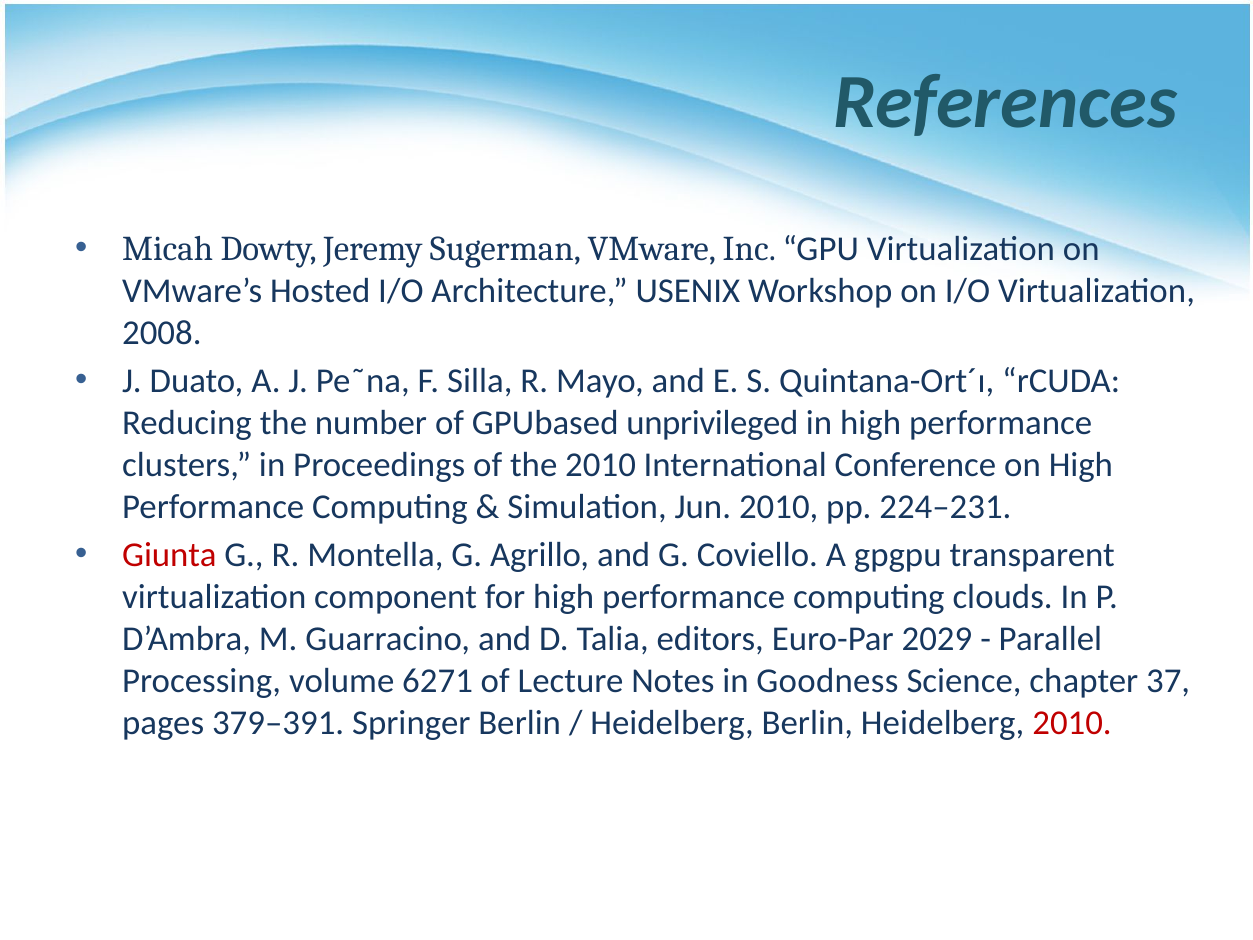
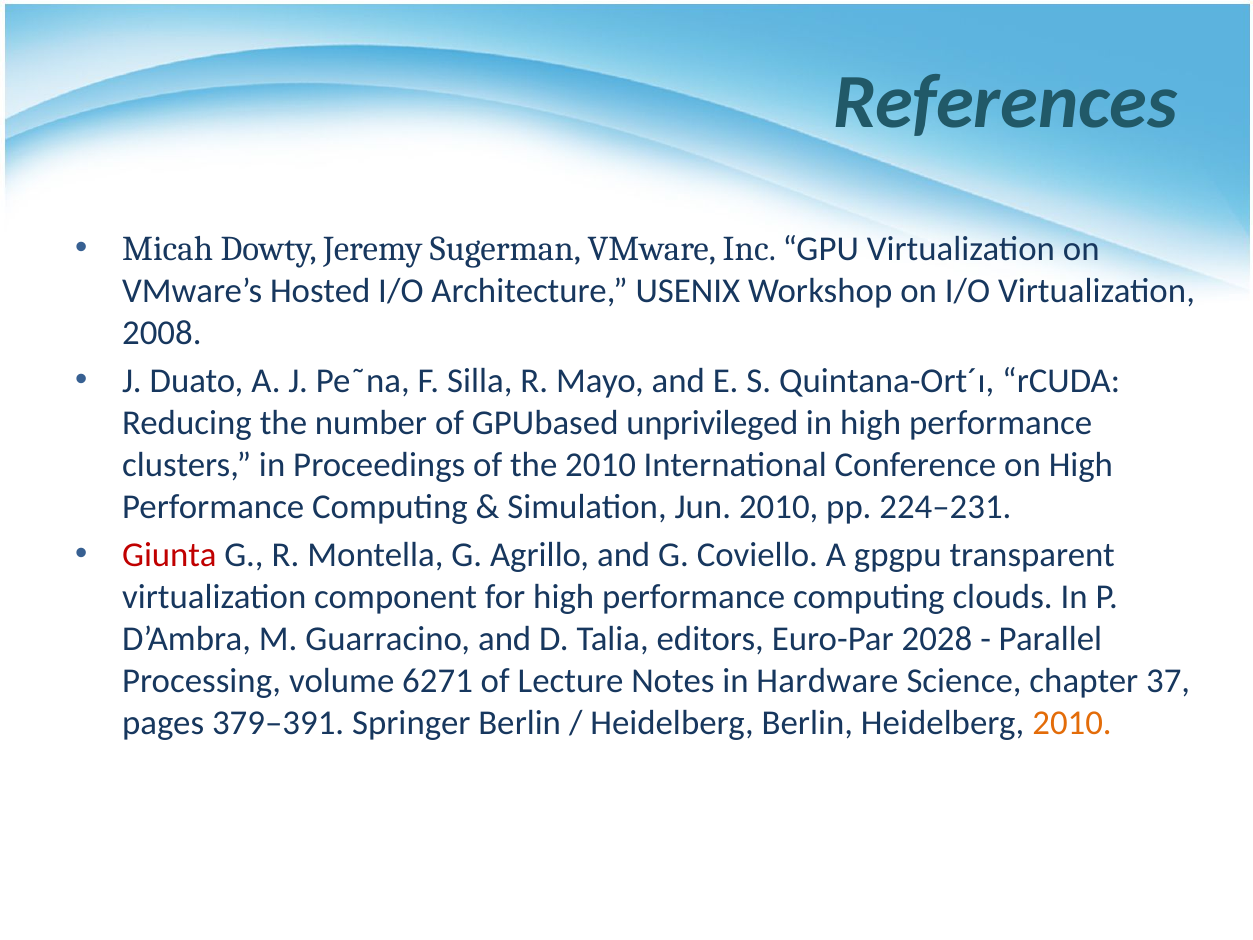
2029: 2029 -> 2028
Goodness: Goodness -> Hardware
2010 at (1072, 722) colour: red -> orange
